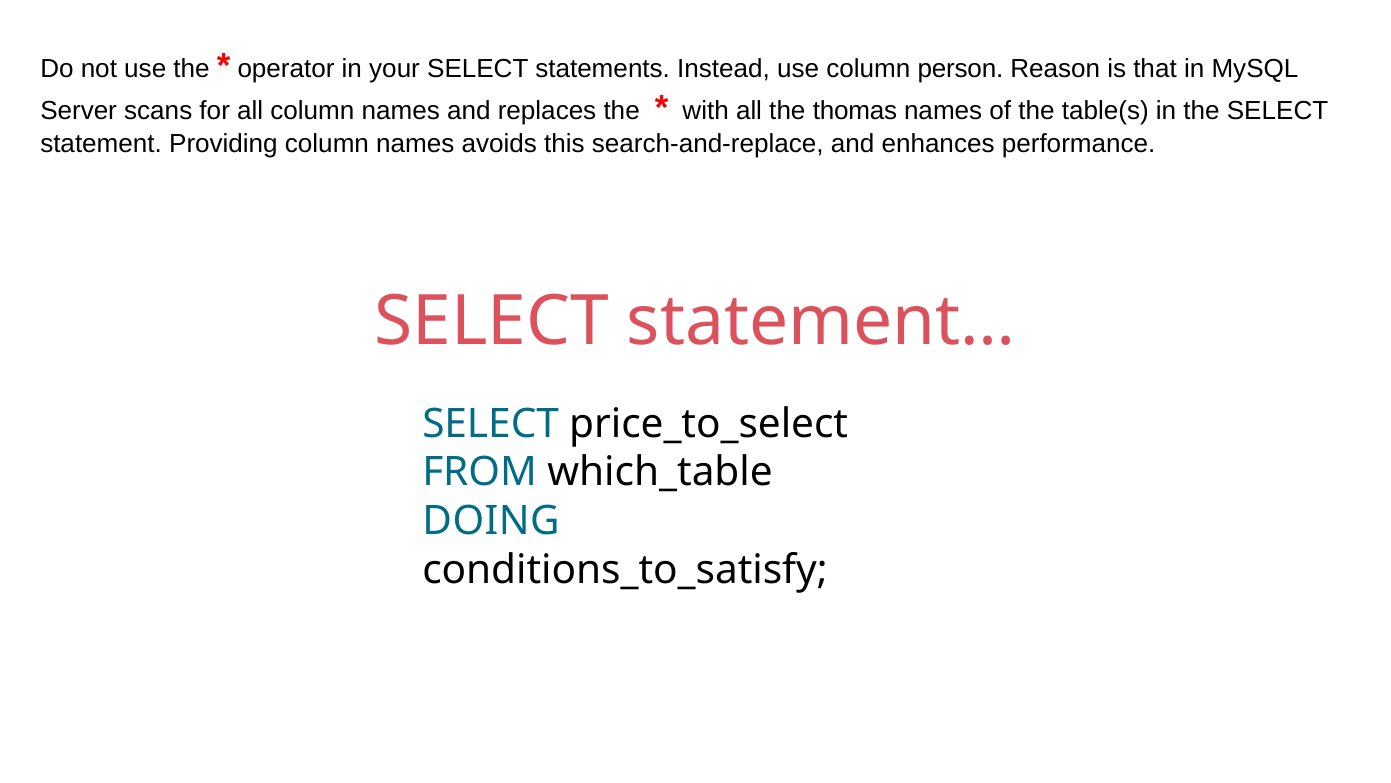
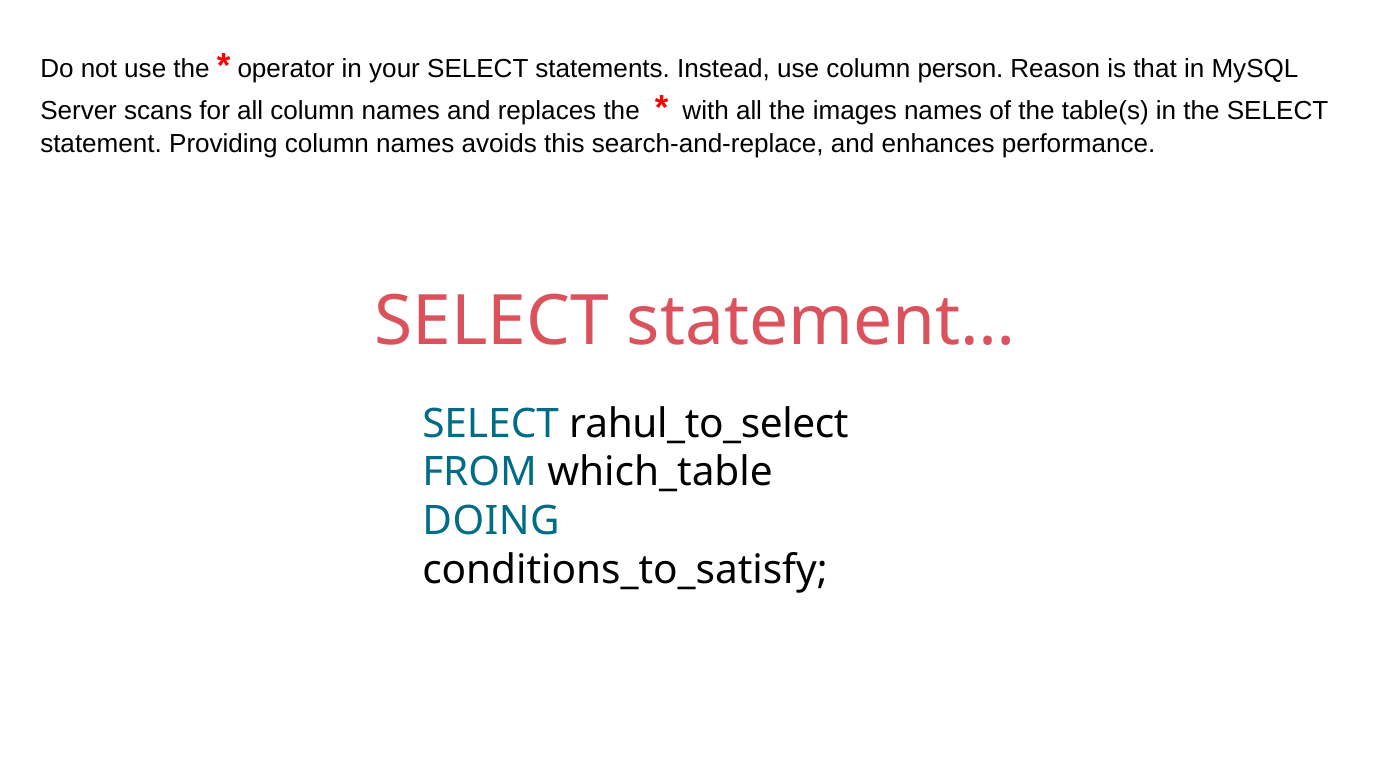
thomas: thomas -> images
price_to_select: price_to_select -> rahul_to_select
